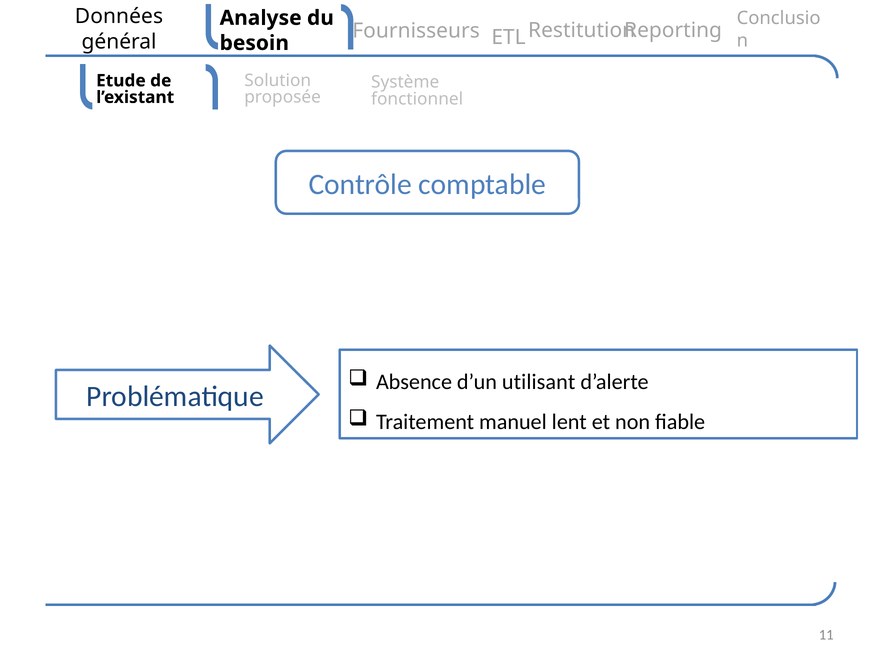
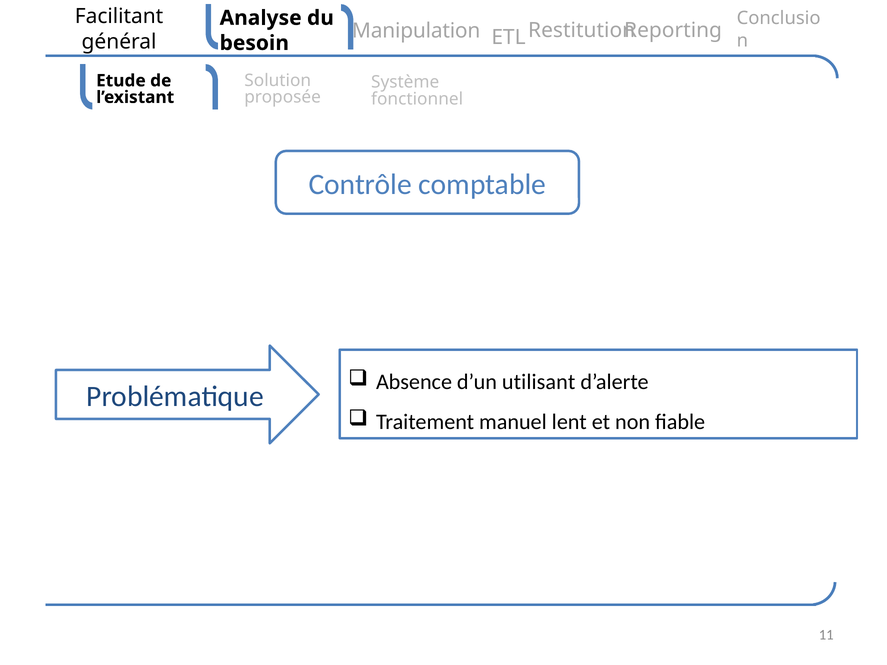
Données: Données -> Facilitant
Fournisseurs: Fournisseurs -> Manipulation
